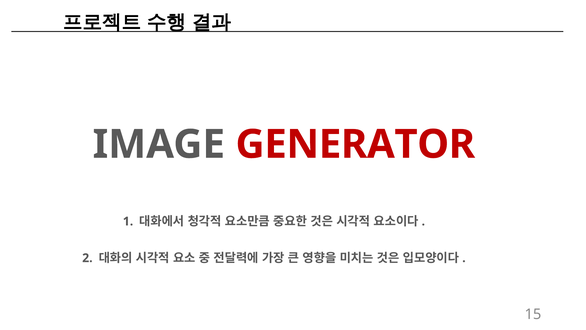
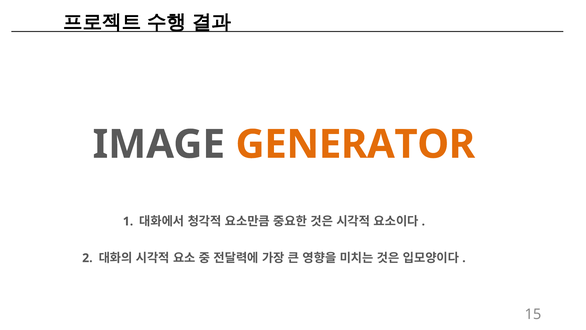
GENERATOR colour: red -> orange
